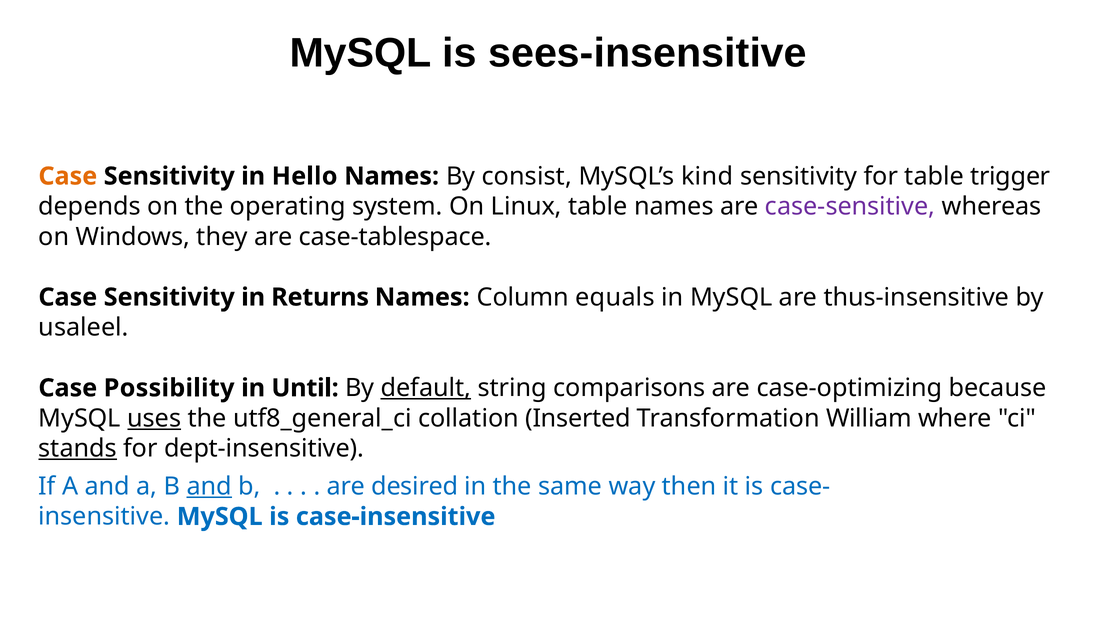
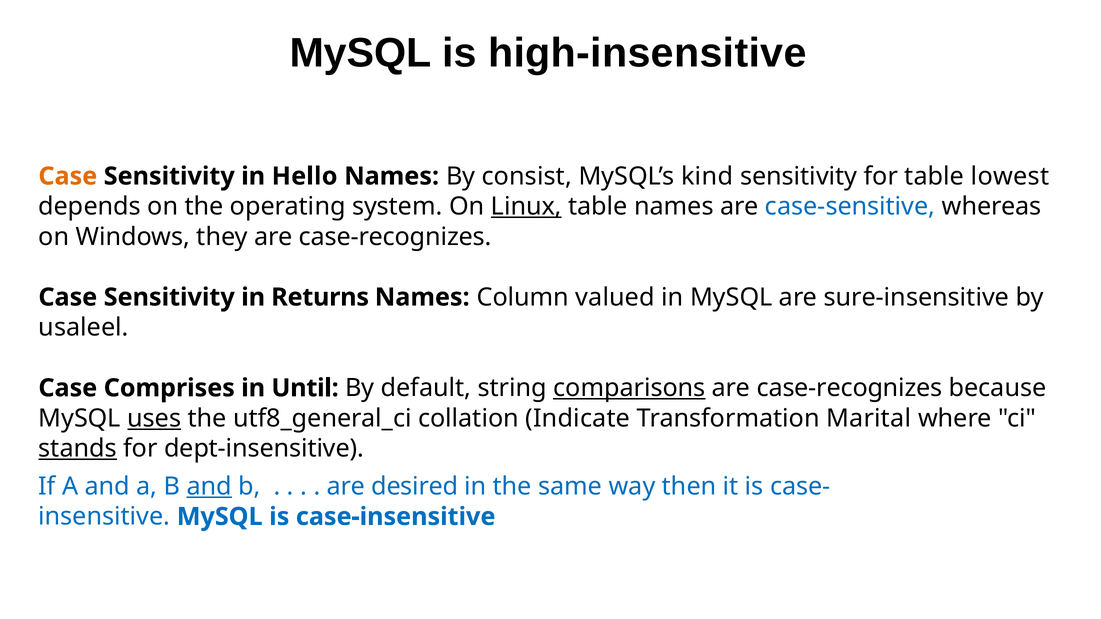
sees-insensitive: sees-insensitive -> high-insensitive
trigger: trigger -> lowest
Linux underline: none -> present
case-sensitive colour: purple -> blue
they are case-tablespace: case-tablespace -> case-recognizes
equals: equals -> valued
thus-insensitive: thus-insensitive -> sure-insensitive
Possibility: Possibility -> Comprises
default underline: present -> none
comparisons underline: none -> present
case-optimizing at (849, 388): case-optimizing -> case-recognizes
Inserted: Inserted -> Indicate
William: William -> Marital
